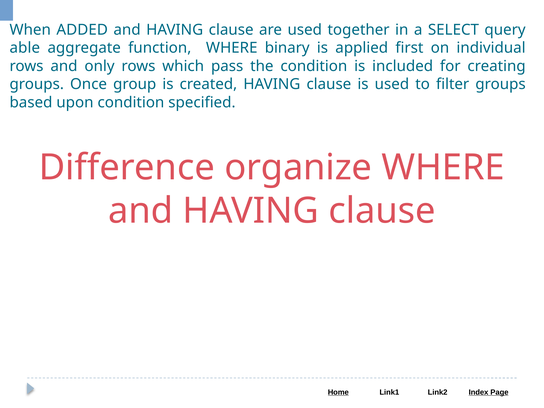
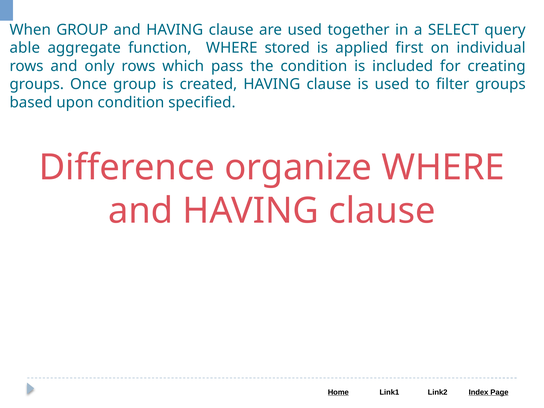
When ADDED: ADDED -> GROUP
binary: binary -> stored
